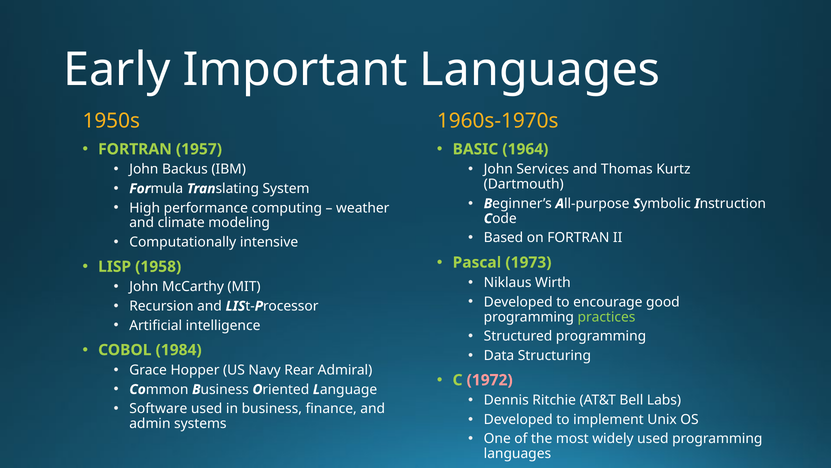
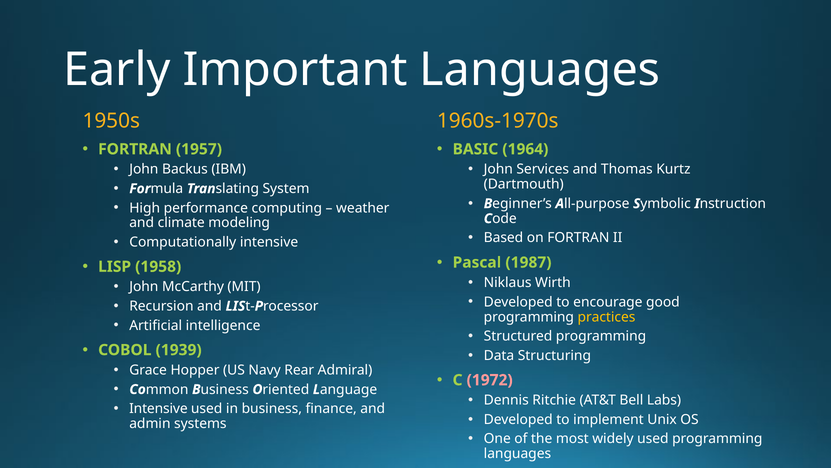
1973: 1973 -> 1987
practices colour: light green -> yellow
1984: 1984 -> 1939
Software at (158, 408): Software -> Intensive
